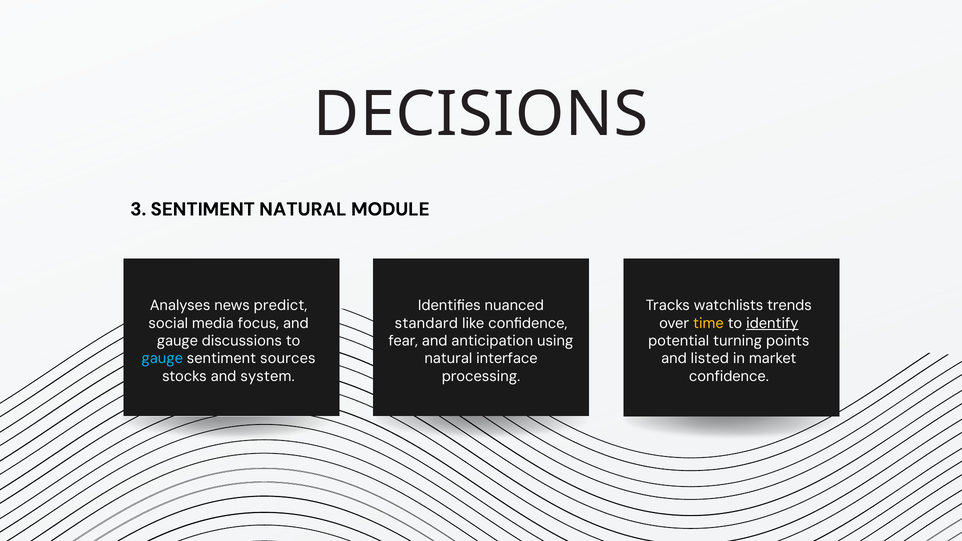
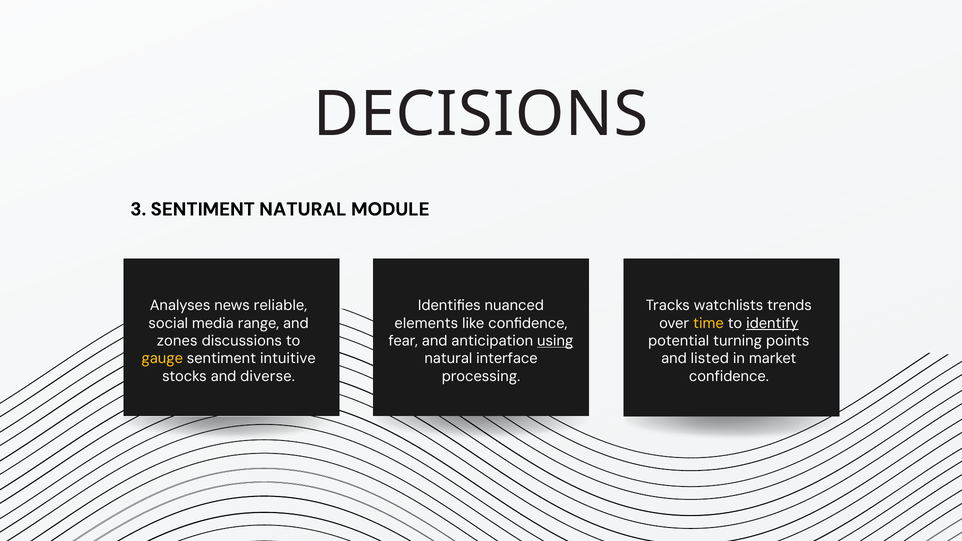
predict: predict -> reliable
focus: focus -> range
standard: standard -> elements
gauge at (177, 341): gauge -> zones
using underline: none -> present
gauge at (162, 359) colour: light blue -> yellow
sources: sources -> intuitive
system: system -> diverse
